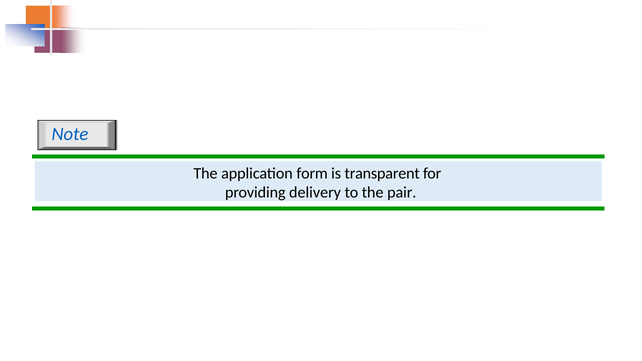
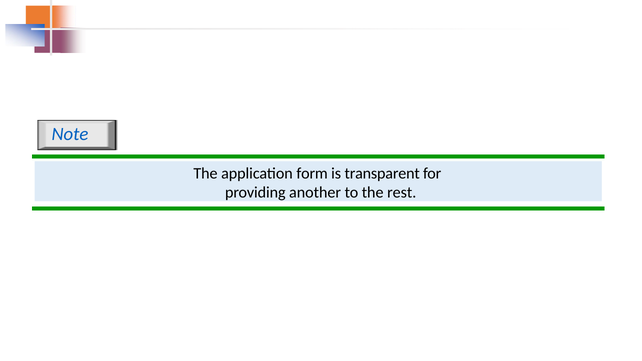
delivery: delivery -> another
pair: pair -> rest
